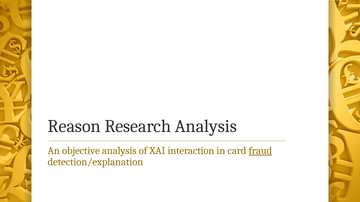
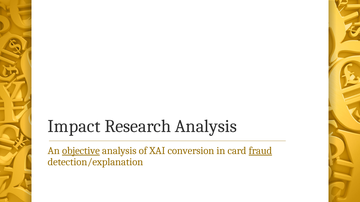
Reason: Reason -> Impact
objective underline: none -> present
interaction: interaction -> conversion
